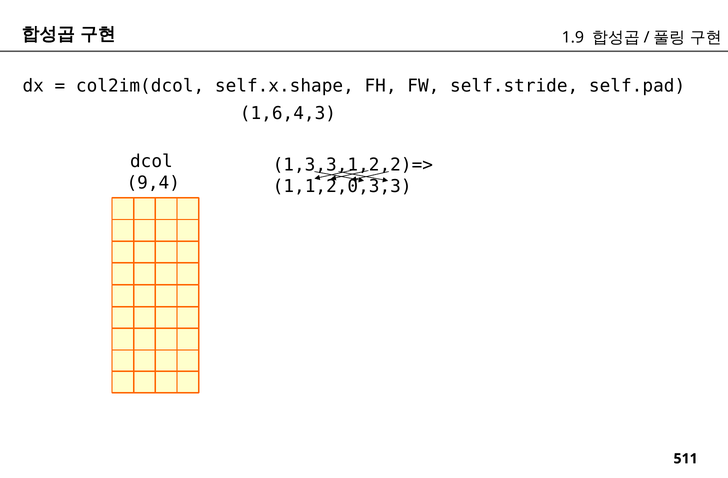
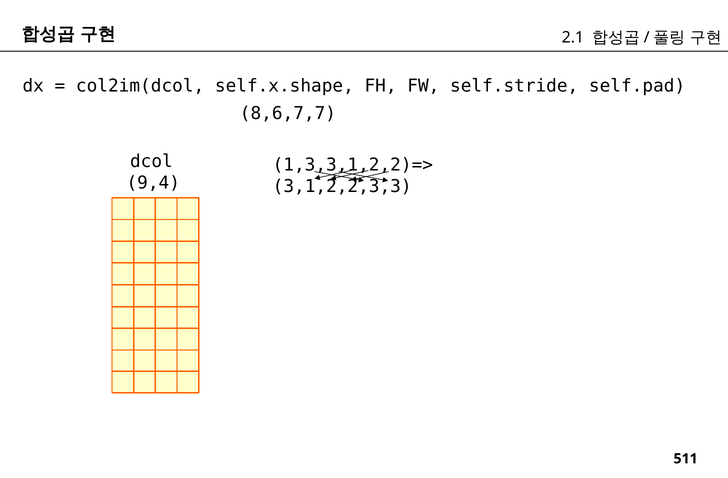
1.9: 1.9 -> 2.1
1,6,4,3: 1,6,4,3 -> 8,6,7,7
1,1,2,0,3,3: 1,1,2,0,3,3 -> 3,1,2,2,3,3
